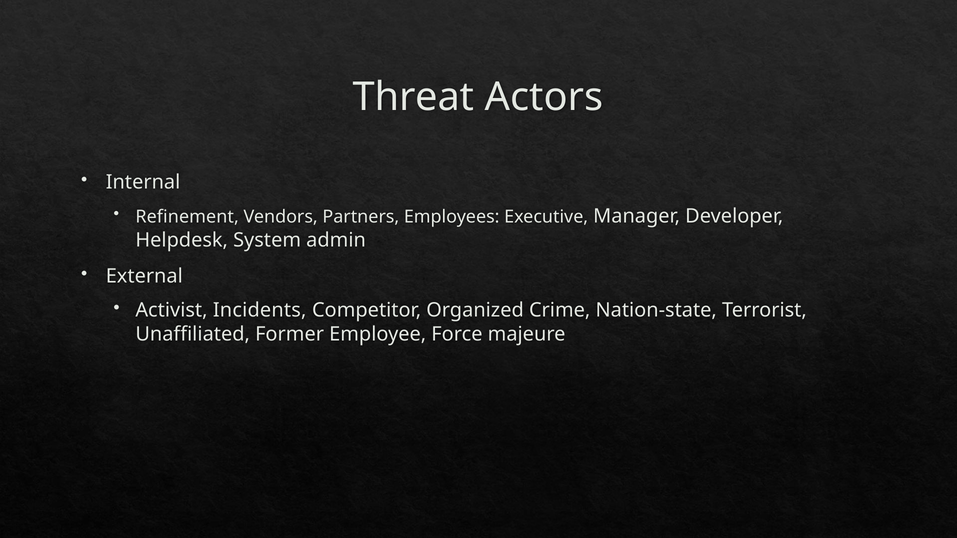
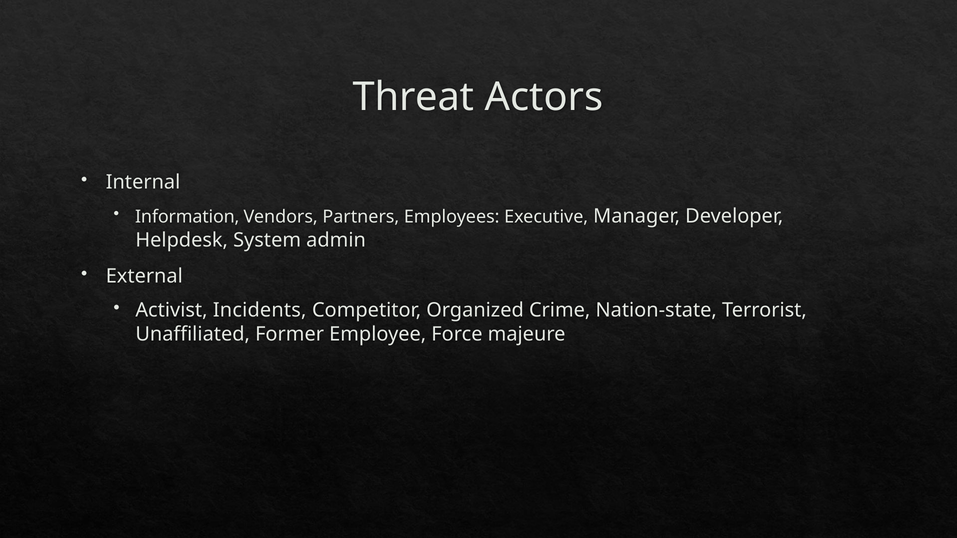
Refinement: Refinement -> Information
